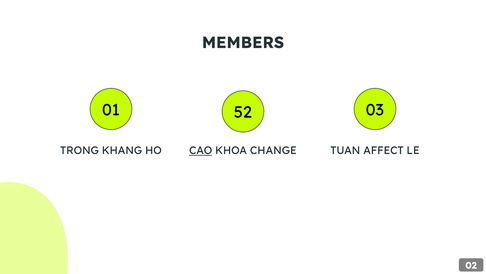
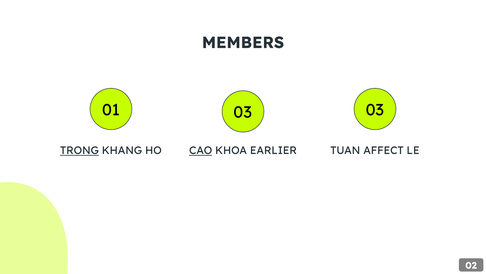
01 52: 52 -> 03
TRONG underline: none -> present
CHANGE: CHANGE -> EARLIER
